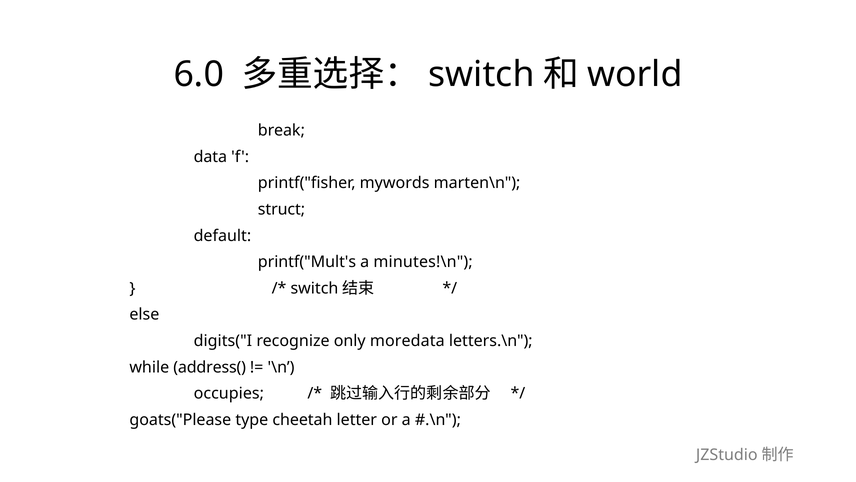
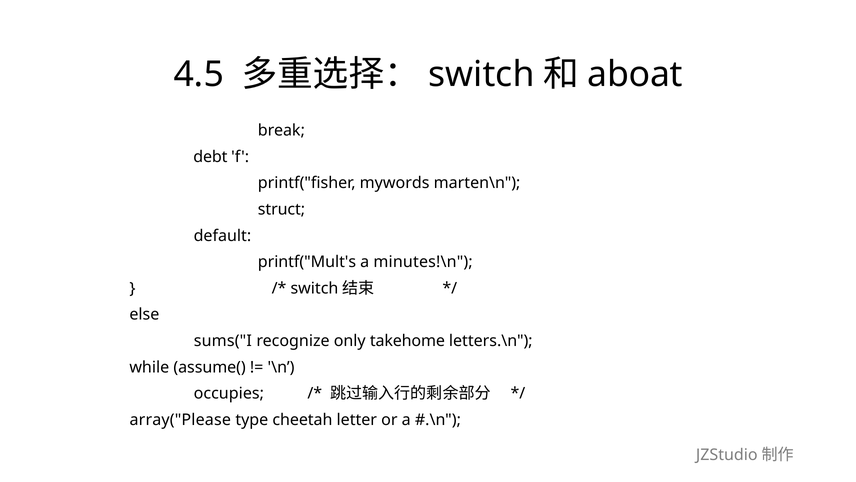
6.0: 6.0 -> 4.5
world: world -> aboat
data: data -> debt
digits("I: digits("I -> sums("I
moredata: moredata -> takehome
address(: address( -> assume(
goats("Please: goats("Please -> array("Please
